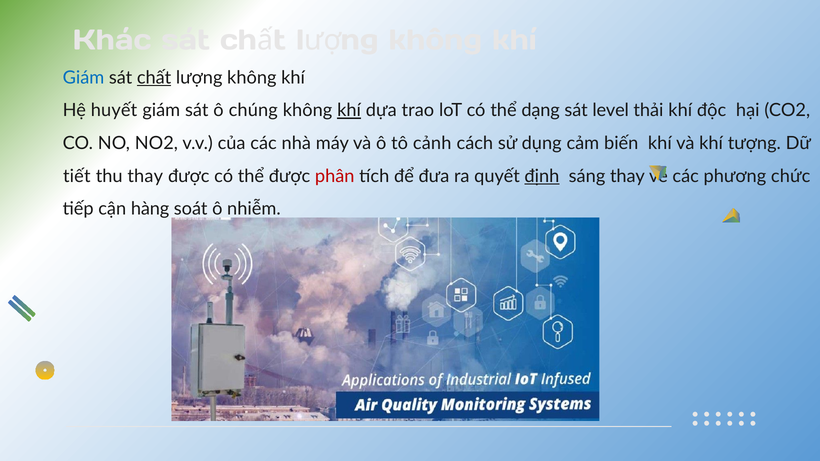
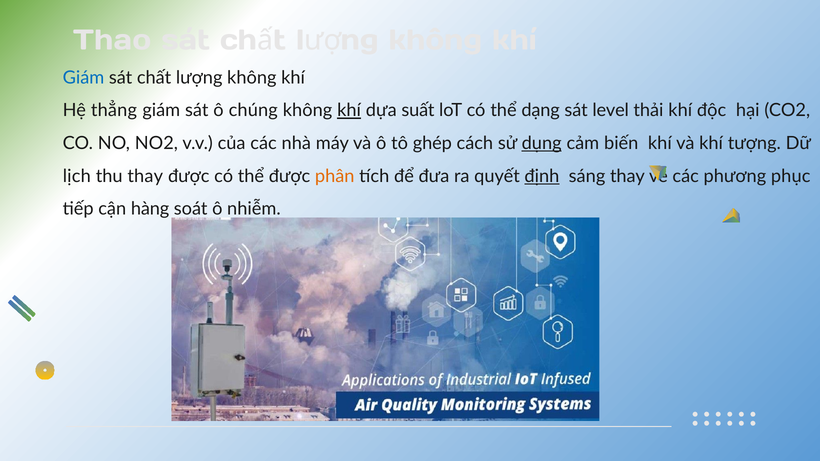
Khác: Khác -> Thao
chất underline: present -> none
huyết: huyết -> thẳng
trao: trao -> suất
cảnh: cảnh -> ghép
dụng underline: none -> present
tiết: tiết -> lịch
phân colour: red -> orange
chức: chức -> phục
